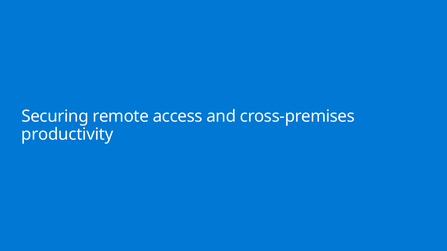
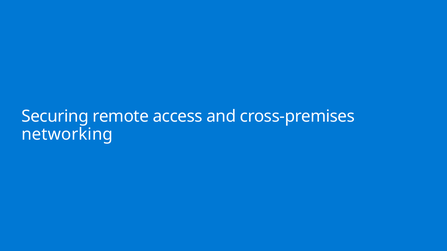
productivity: productivity -> networking
